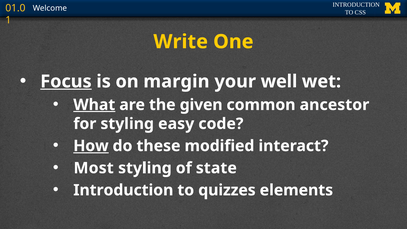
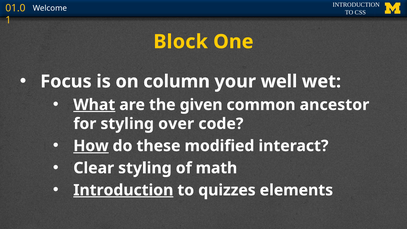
Write: Write -> Block
Focus underline: present -> none
margin: margin -> column
easy: easy -> over
Most: Most -> Clear
state: state -> math
Introduction at (123, 190) underline: none -> present
